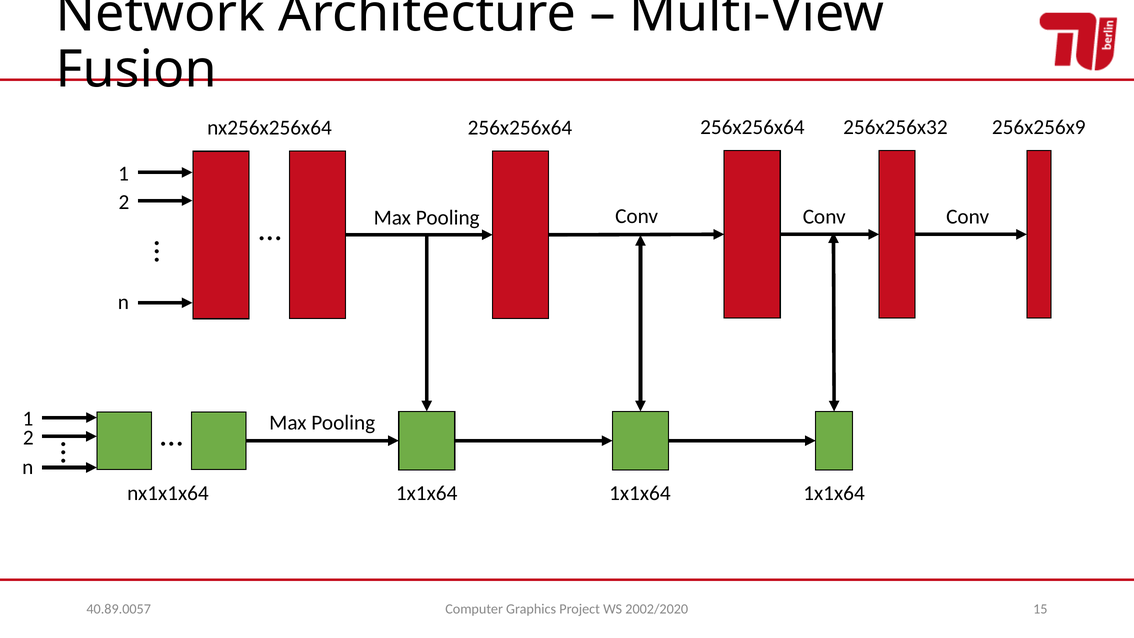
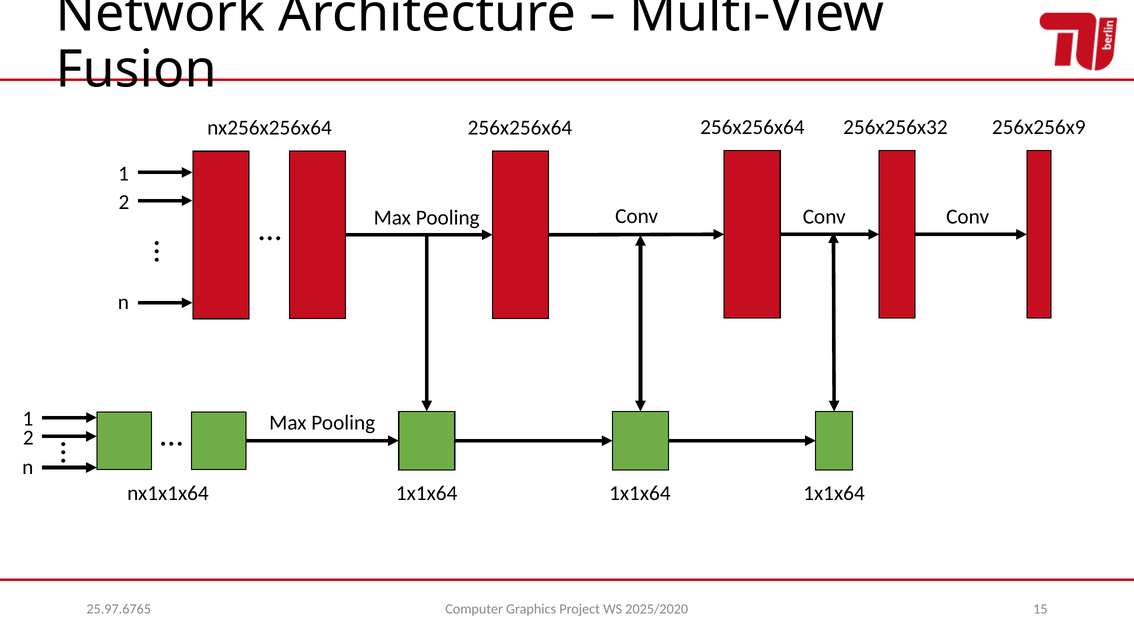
2002/2020: 2002/2020 -> 2025/2020
40.89.0057: 40.89.0057 -> 25.97.6765
